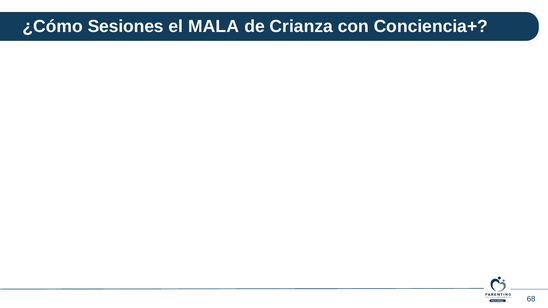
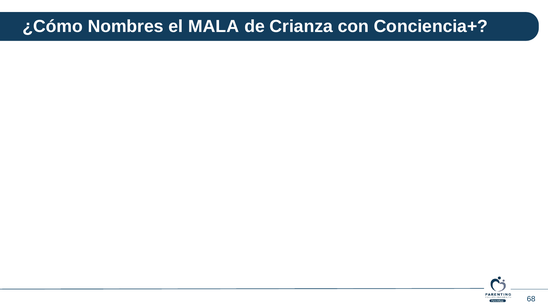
Sesiones: Sesiones -> Nombres
